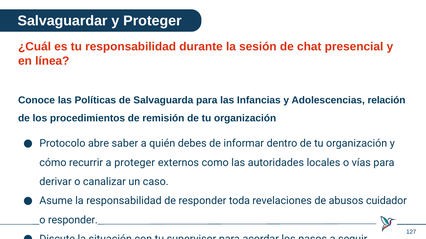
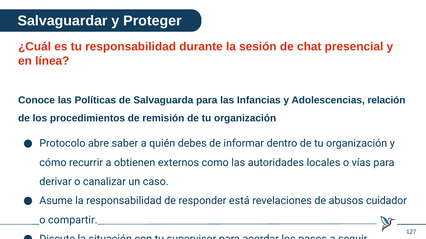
a proteger: proteger -> obtienen
toda: toda -> está
o responder: responder -> compartir
